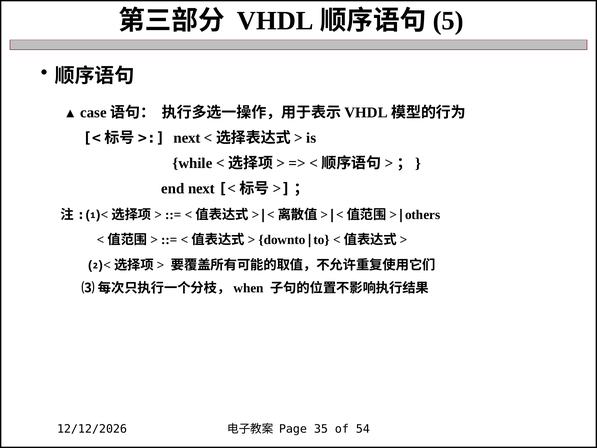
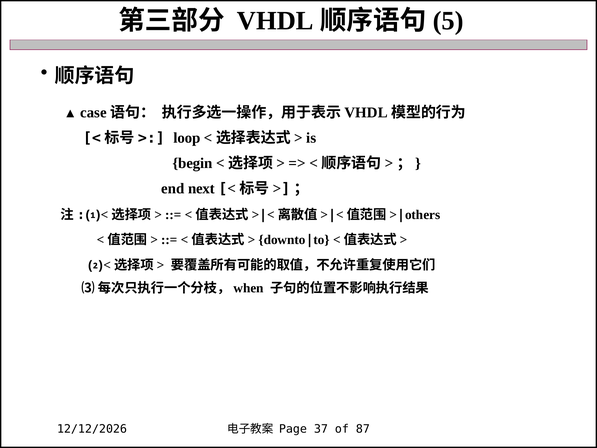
next at (187, 138): next -> loop
while: while -> begin
35: 35 -> 37
54: 54 -> 87
